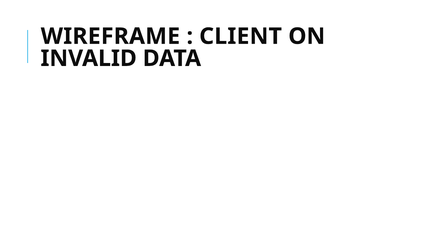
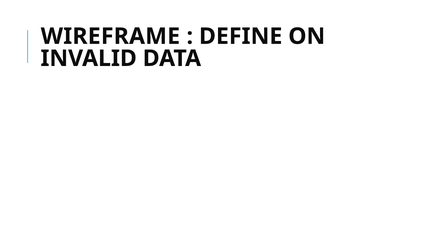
CLIENT: CLIENT -> DEFINE
